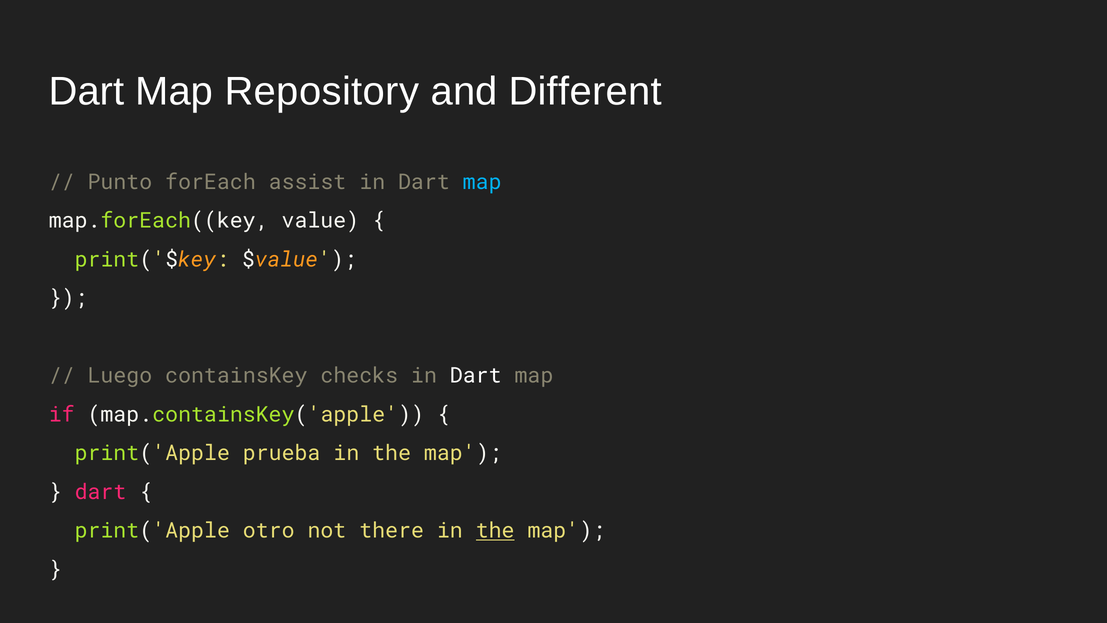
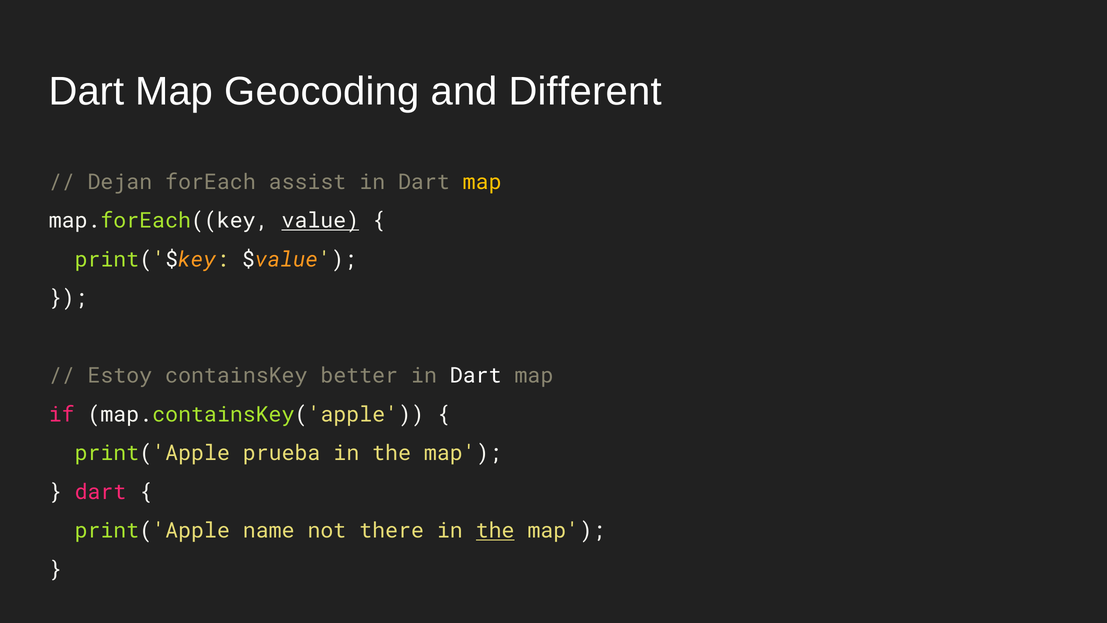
Repository: Repository -> Geocoding
Punto: Punto -> Dejan
map at (482, 182) colour: light blue -> yellow
value underline: none -> present
Luego: Luego -> Estoy
checks: checks -> better
otro: otro -> name
